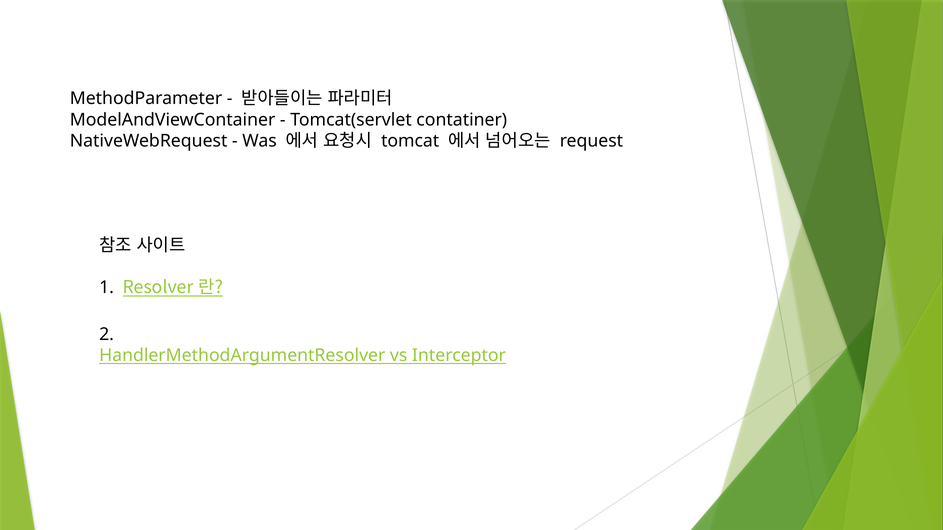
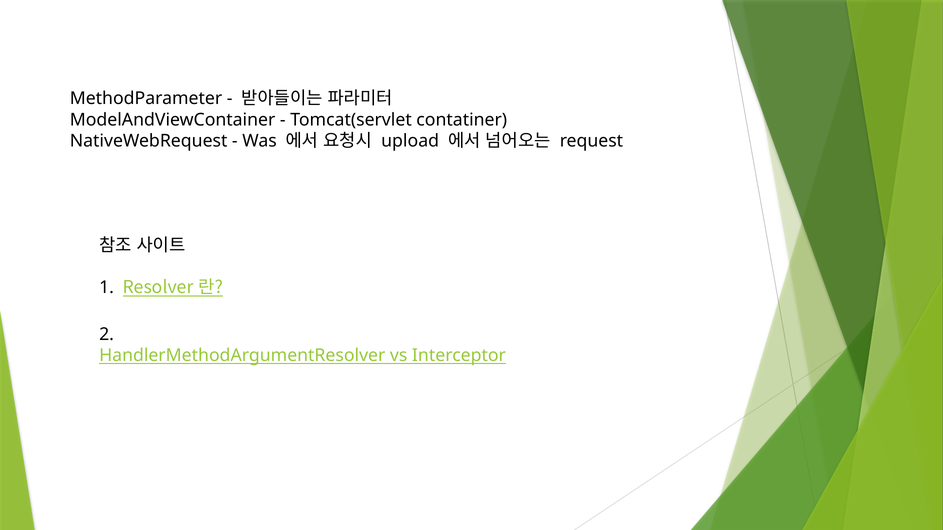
tomcat: tomcat -> upload
